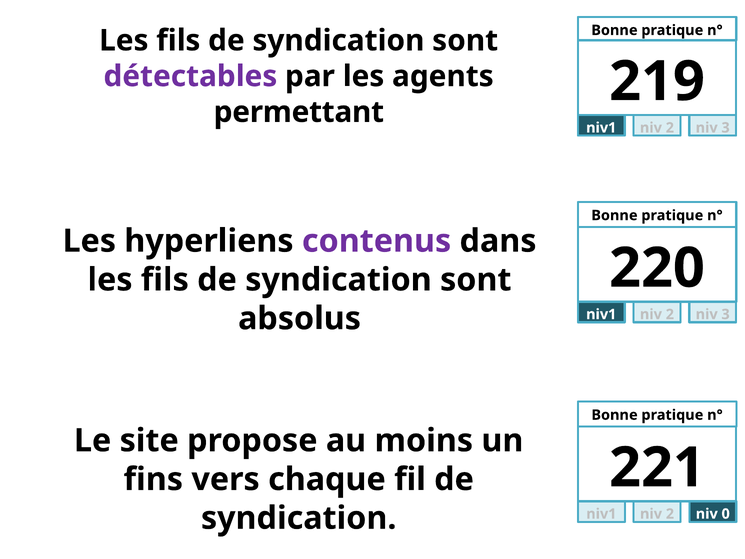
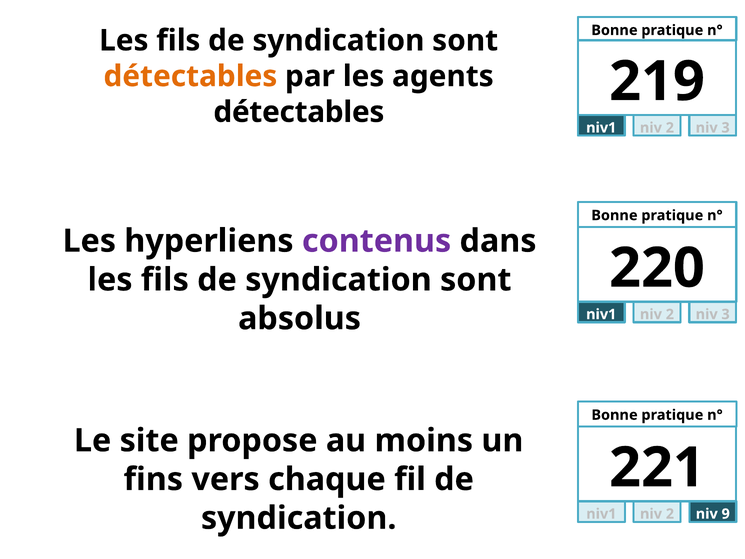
détectables at (190, 76) colour: purple -> orange
permettant at (299, 112): permettant -> détectables
0: 0 -> 9
